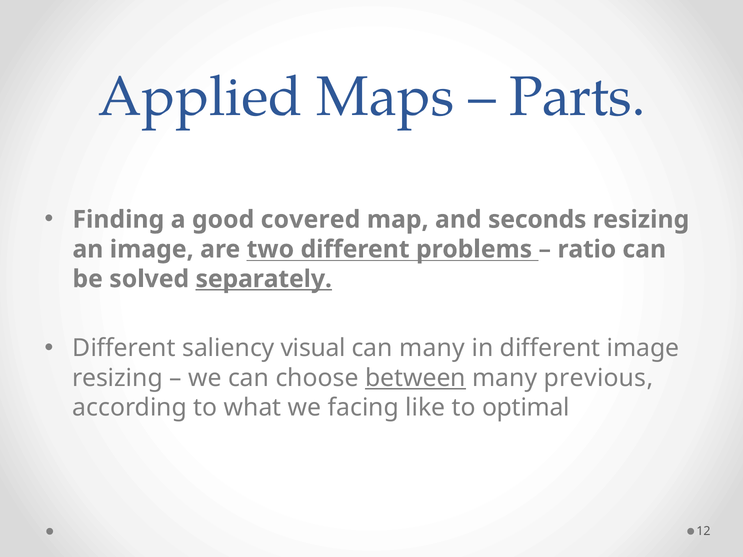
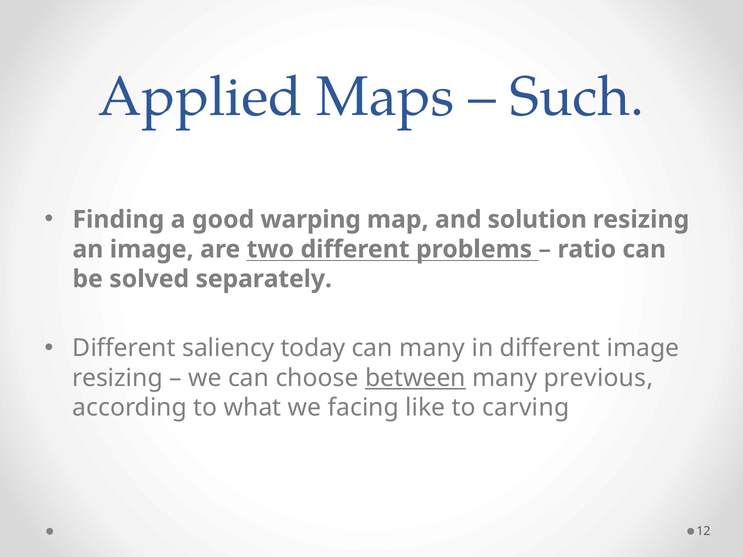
Parts: Parts -> Such
covered: covered -> warping
seconds: seconds -> solution
separately underline: present -> none
visual: visual -> today
optimal: optimal -> carving
